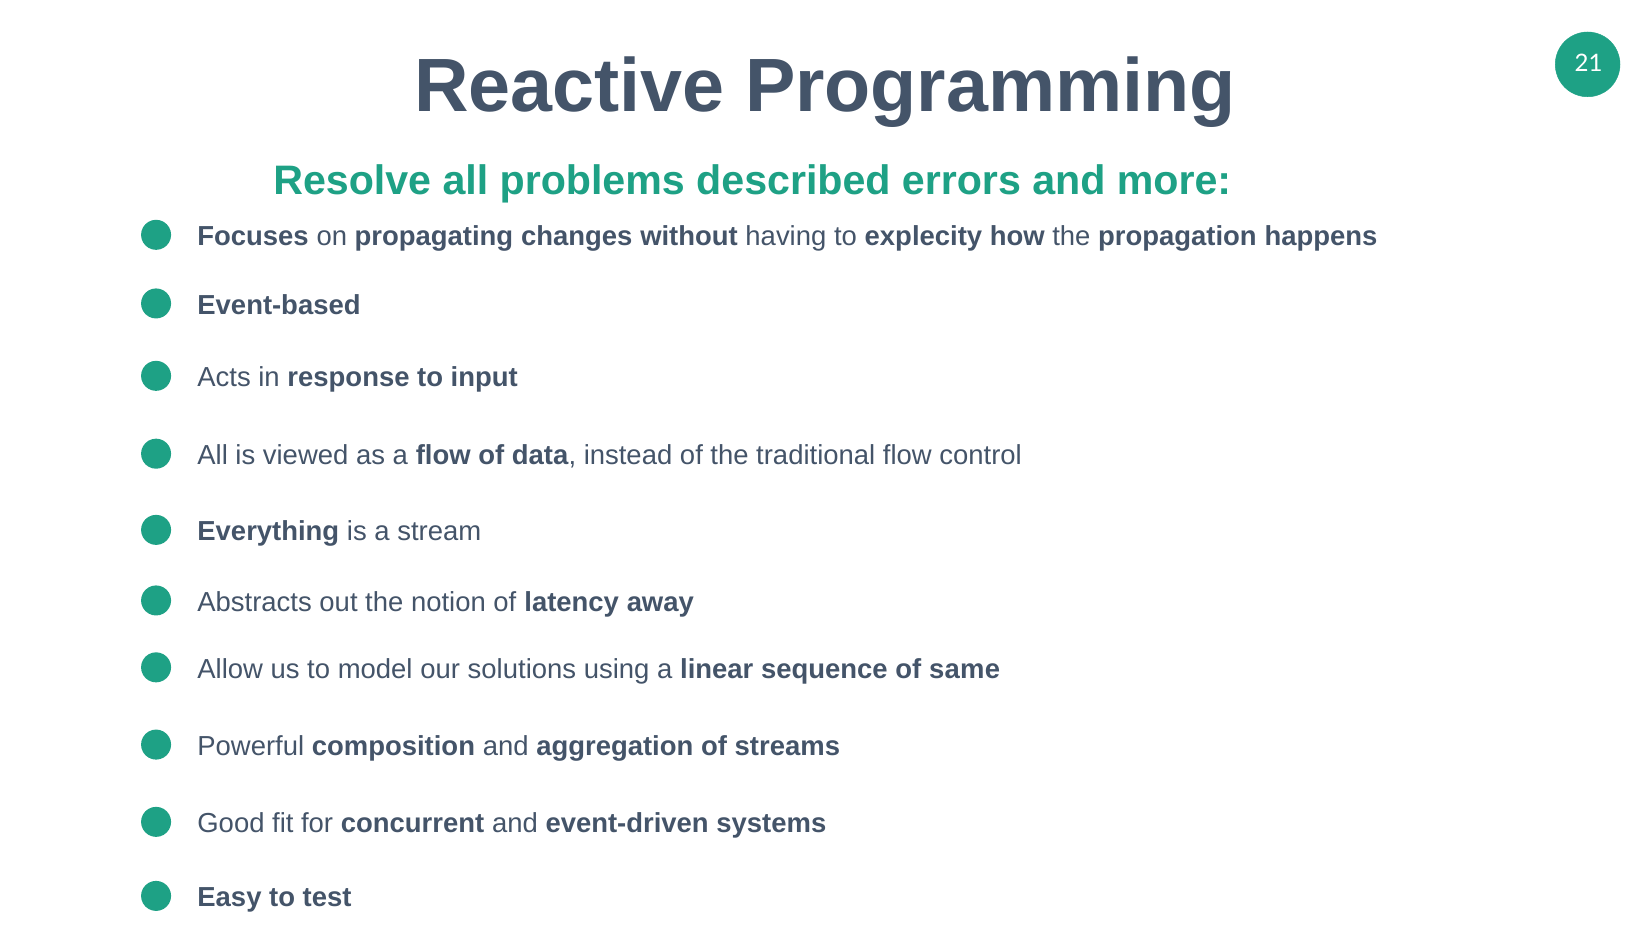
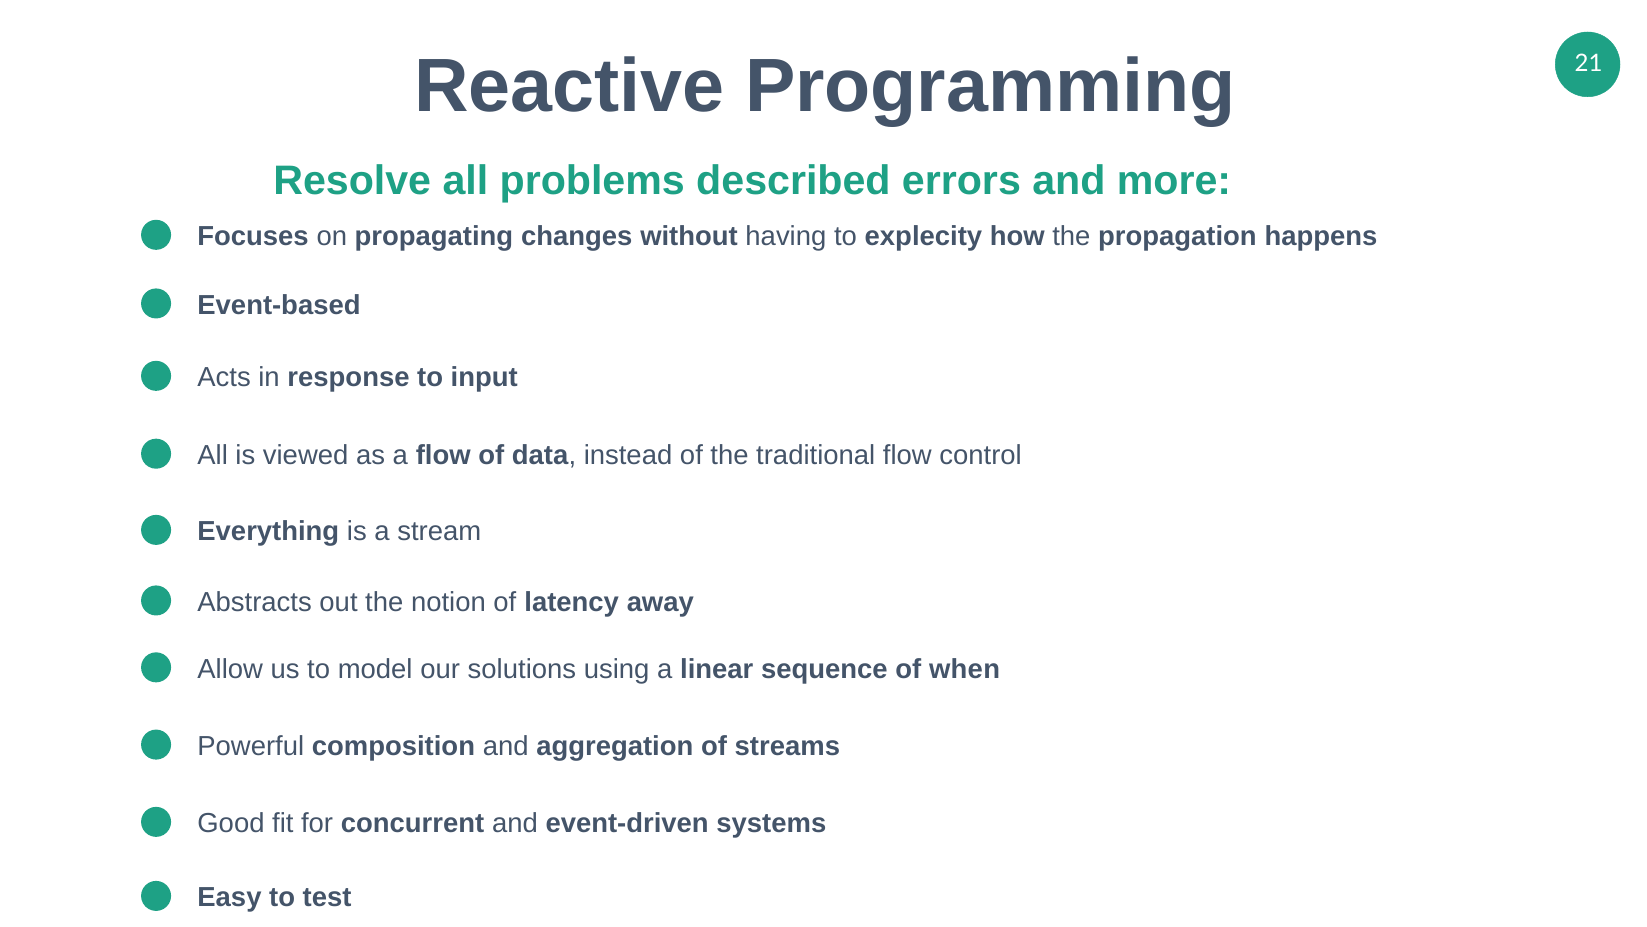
same: same -> when
